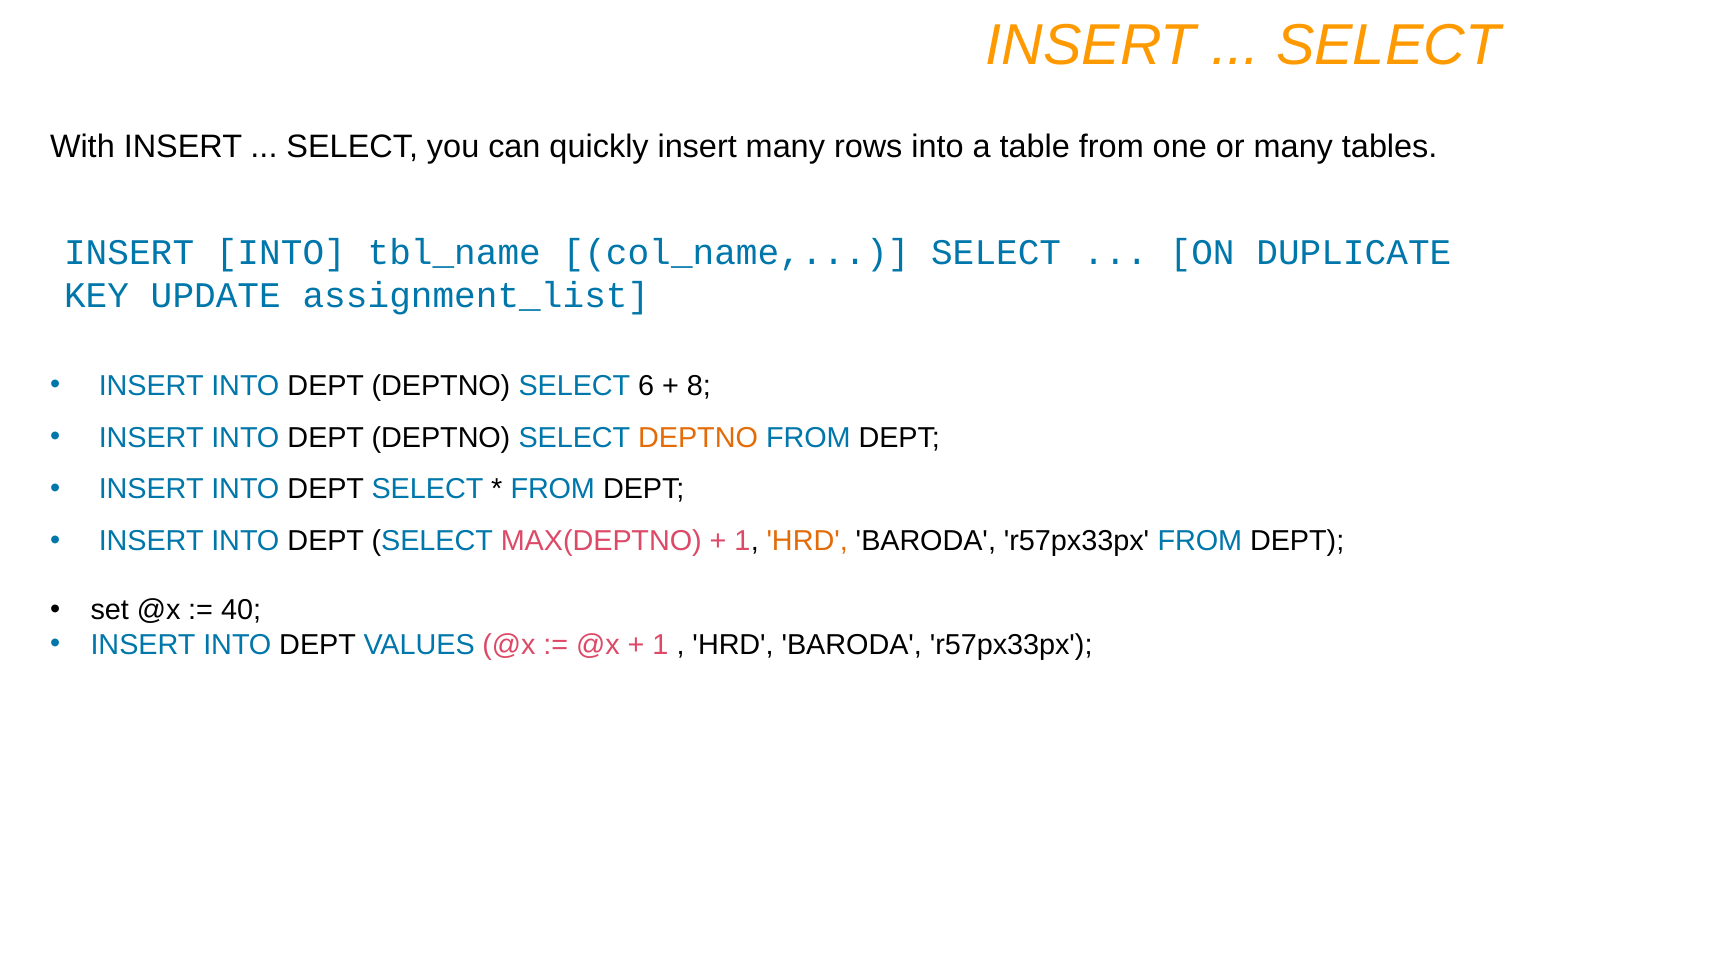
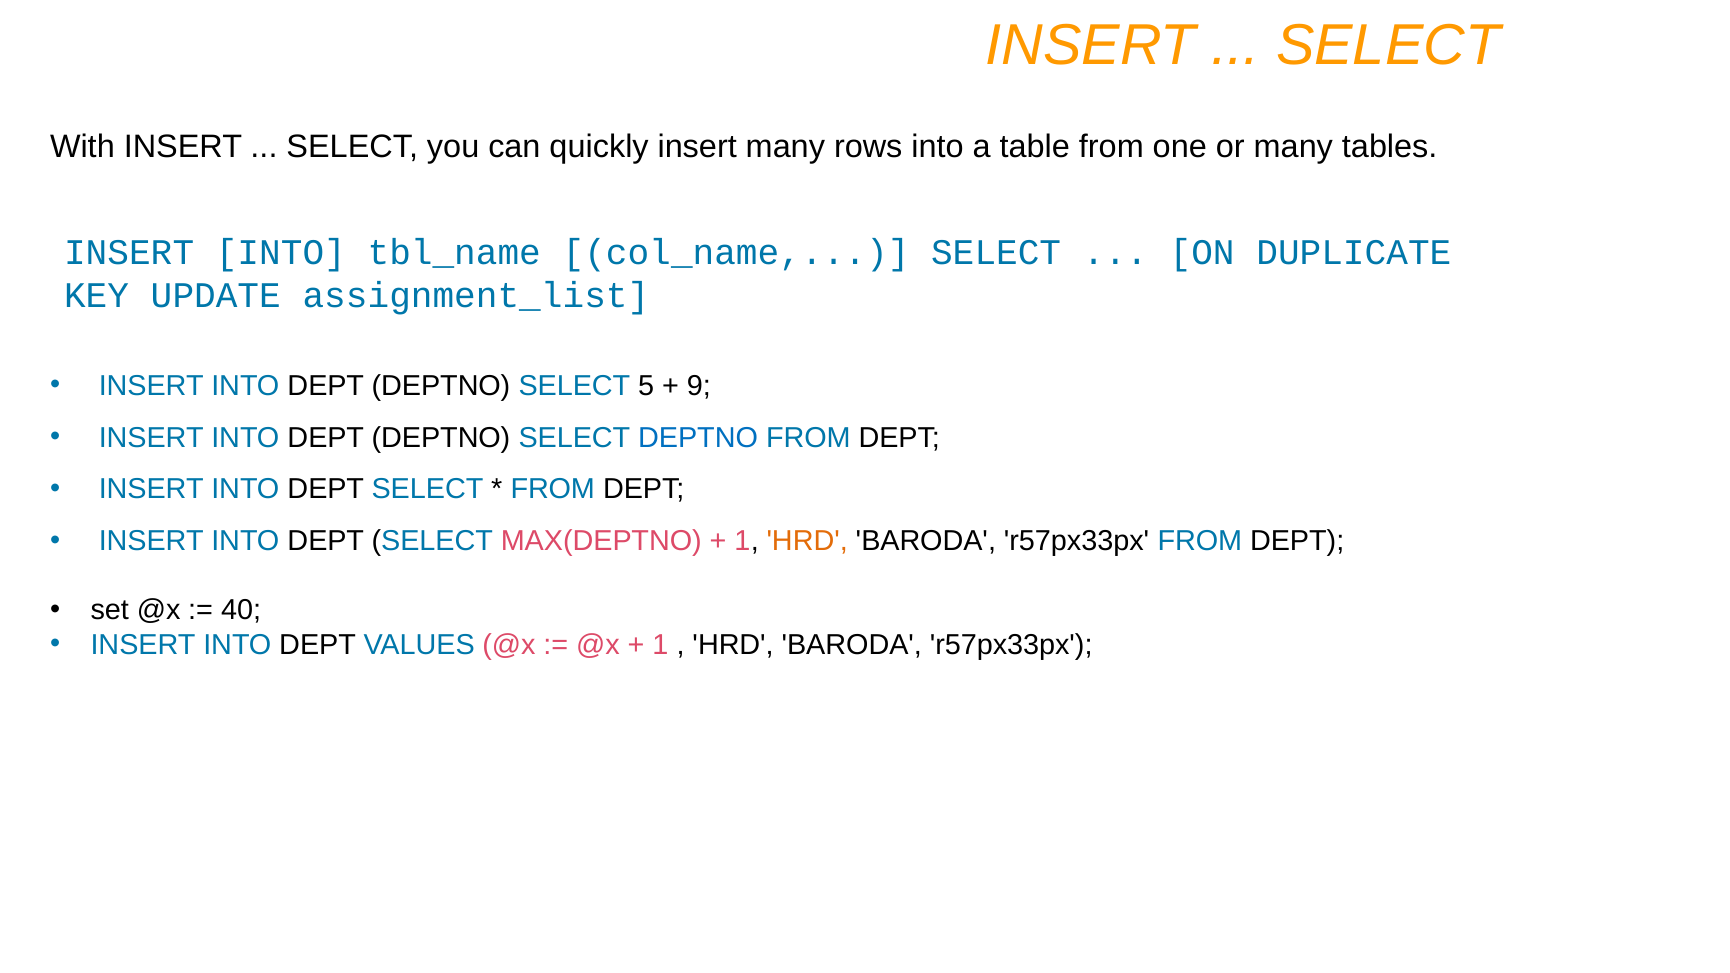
6: 6 -> 5
8: 8 -> 9
DEPTNO at (698, 438) colour: orange -> blue
